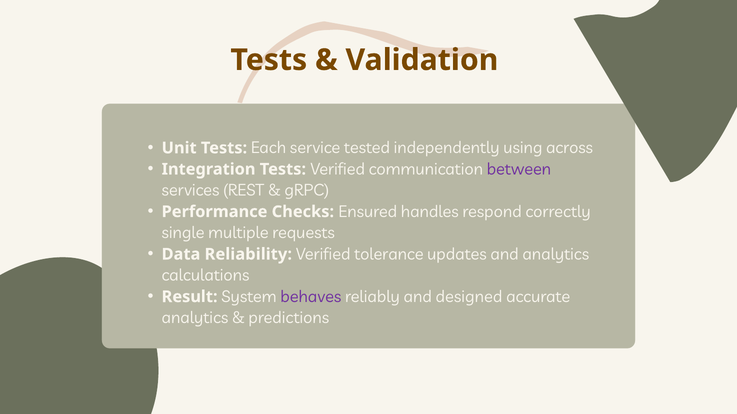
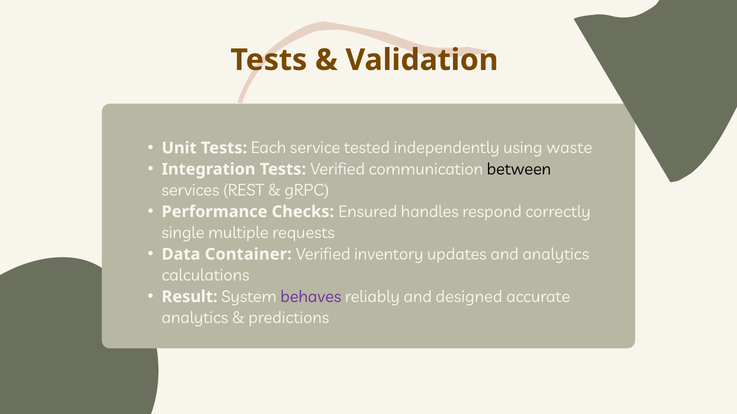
across: across -> waste
between colour: purple -> black
Reliability: Reliability -> Container
tolerance: tolerance -> inventory
